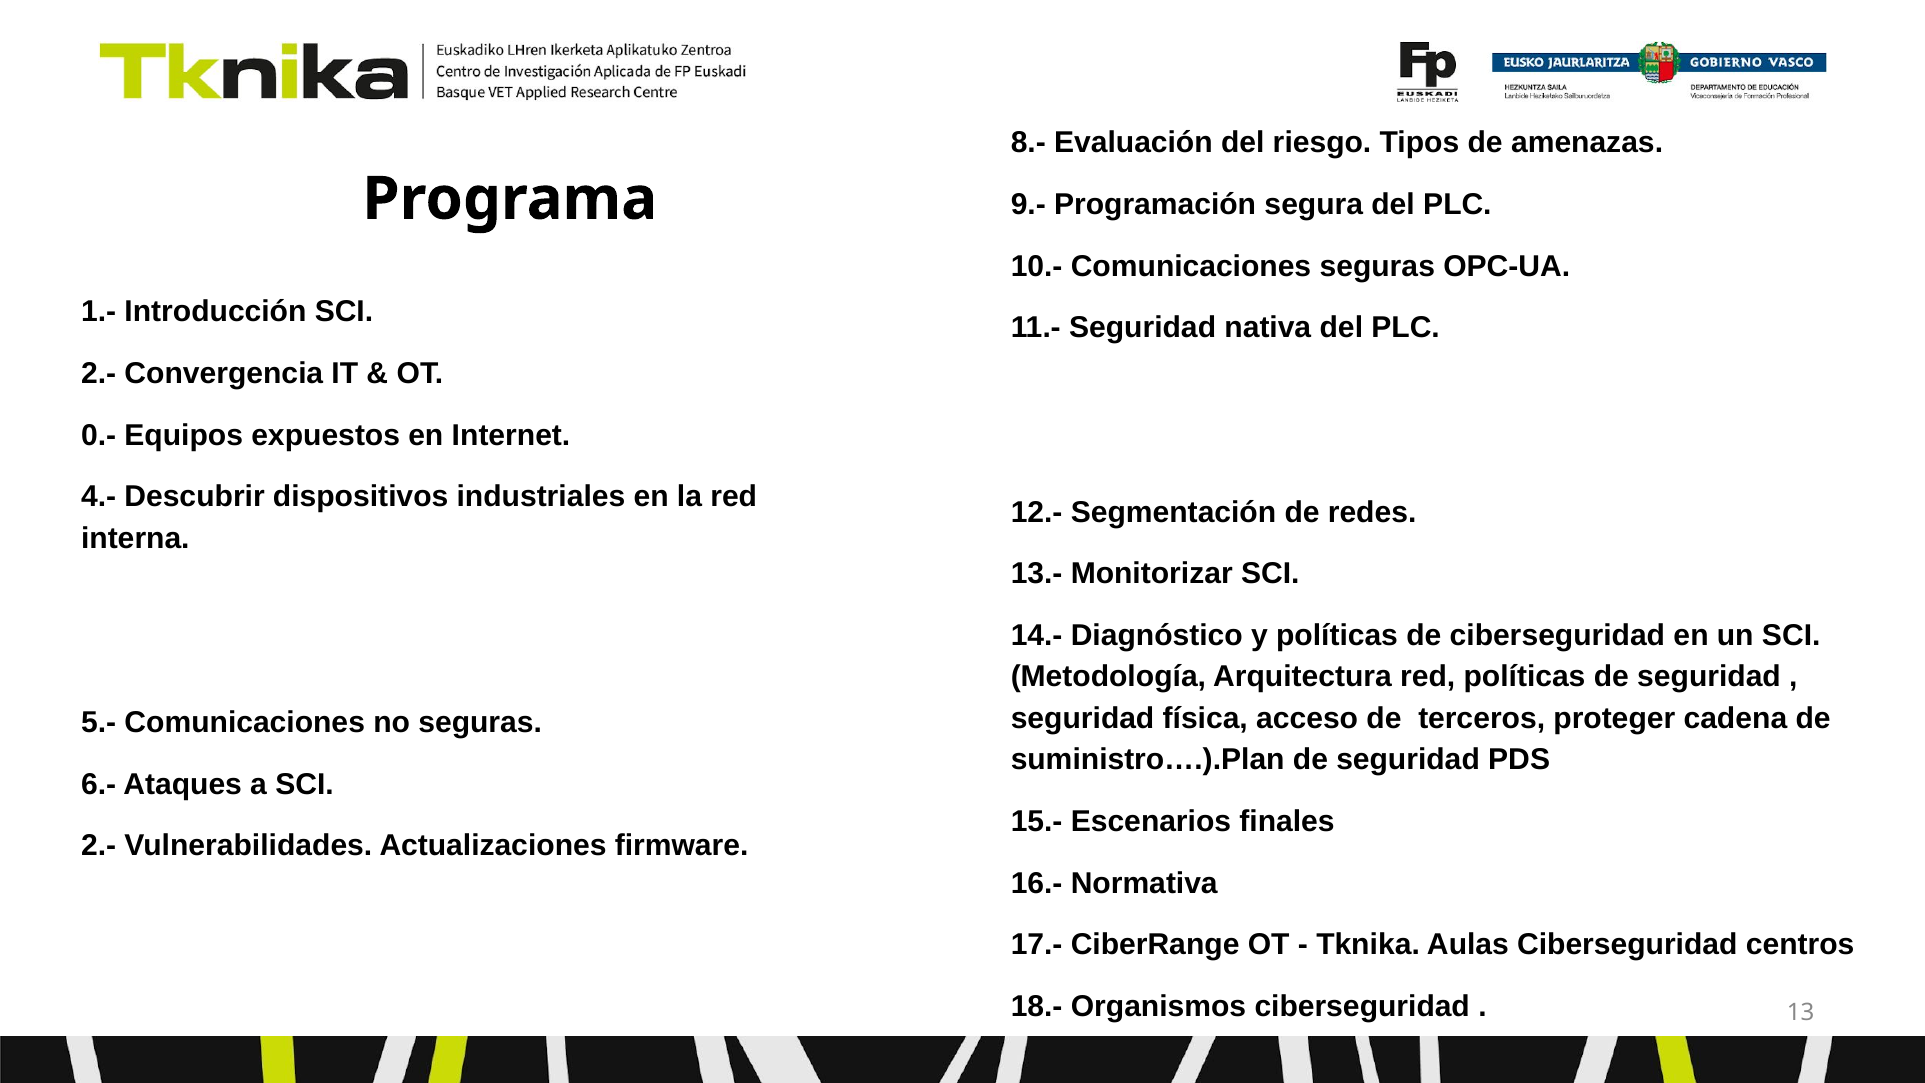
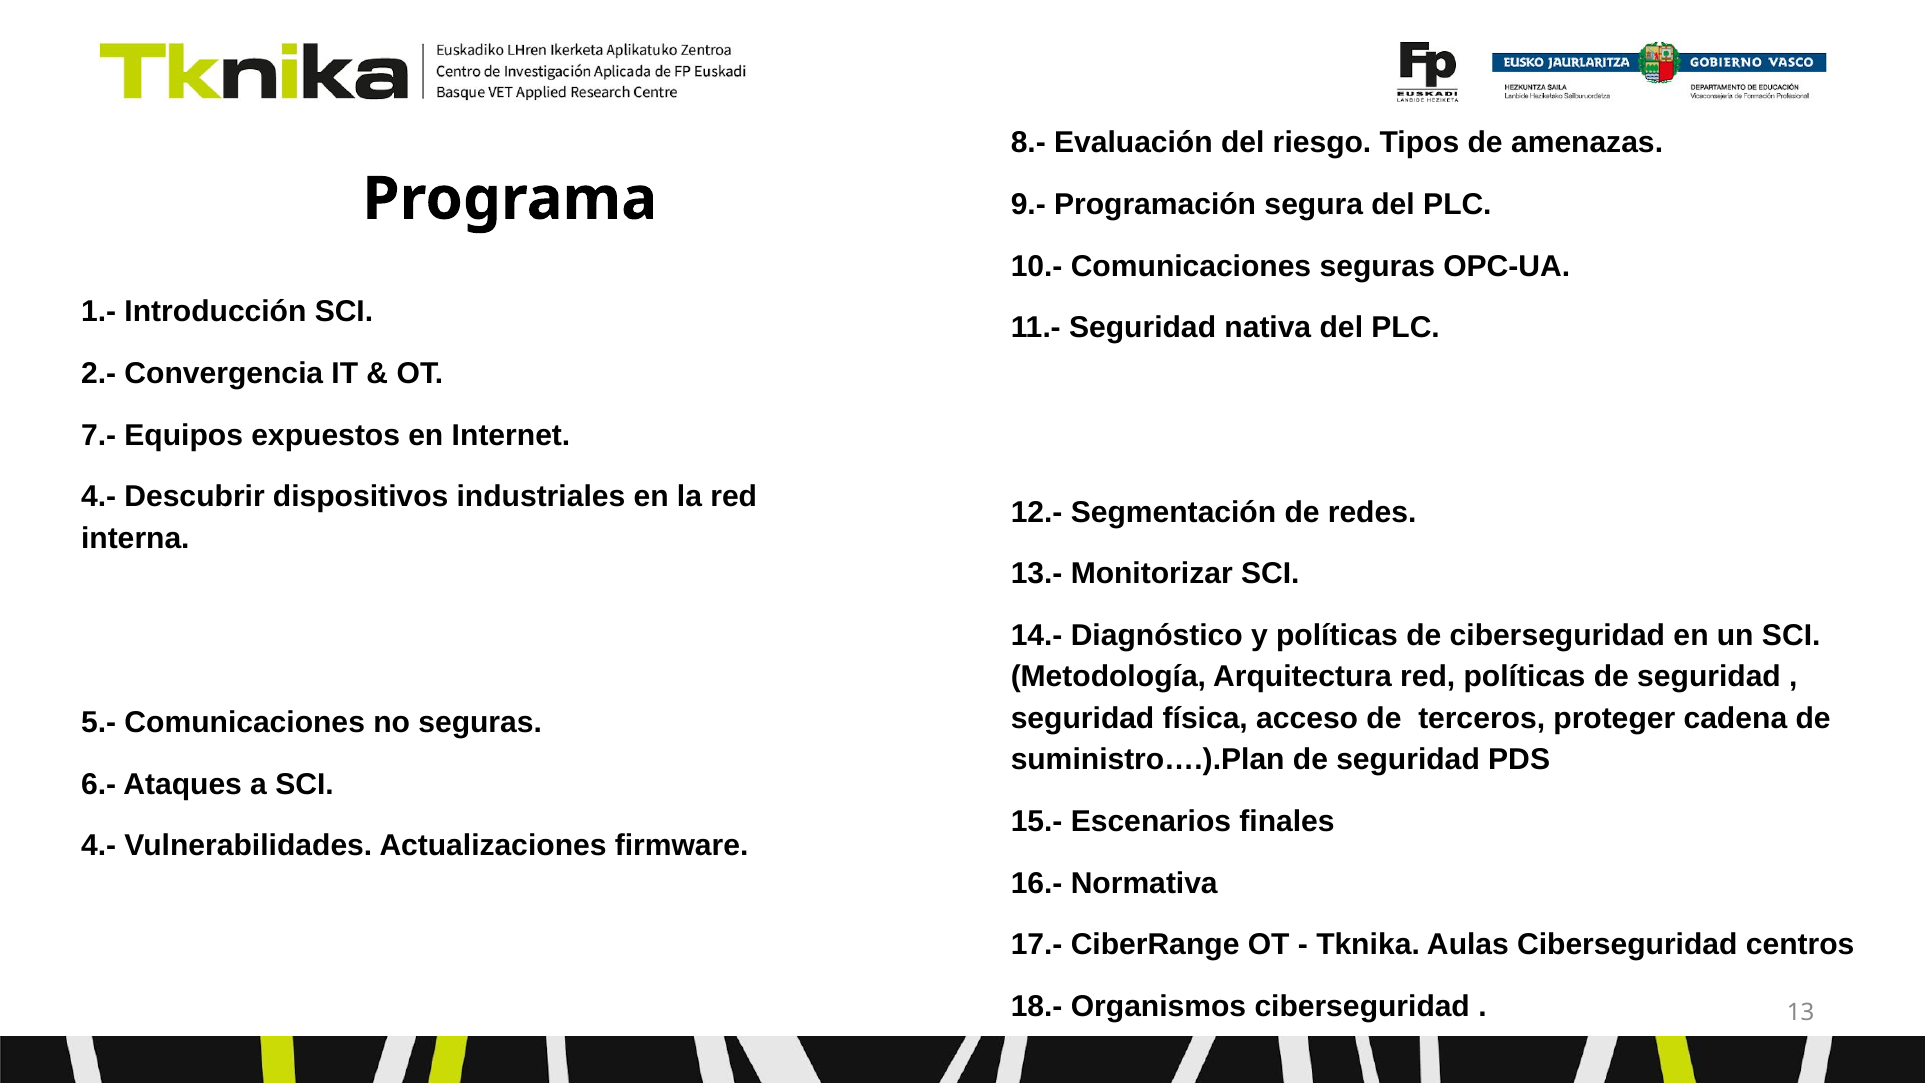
0.-: 0.- -> 7.-
2.- at (99, 846): 2.- -> 4.-
